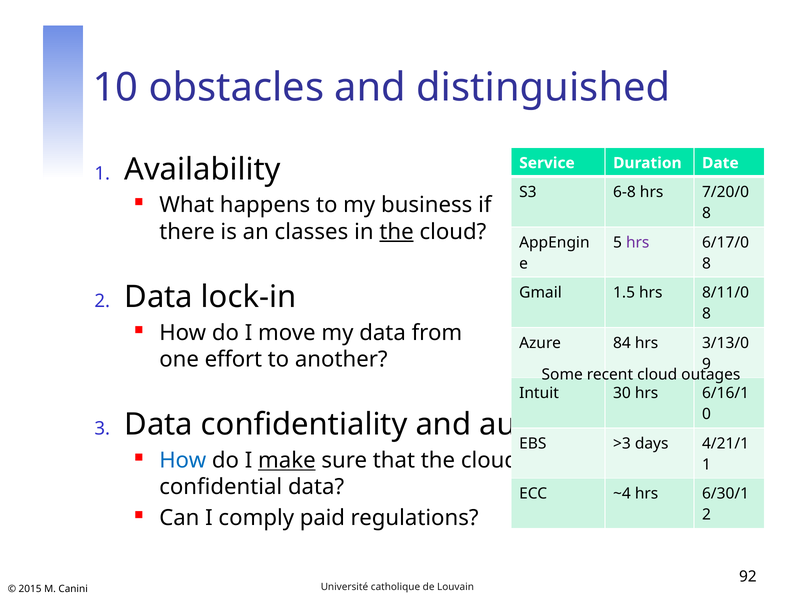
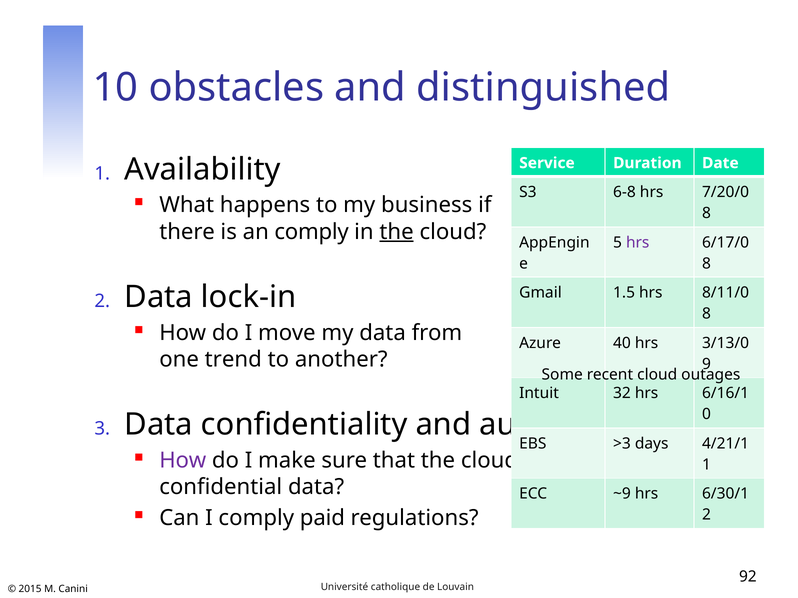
an classes: classes -> comply
84: 84 -> 40
effort: effort -> trend
30: 30 -> 32
How at (183, 461) colour: blue -> purple
make underline: present -> none
~4: ~4 -> ~9
